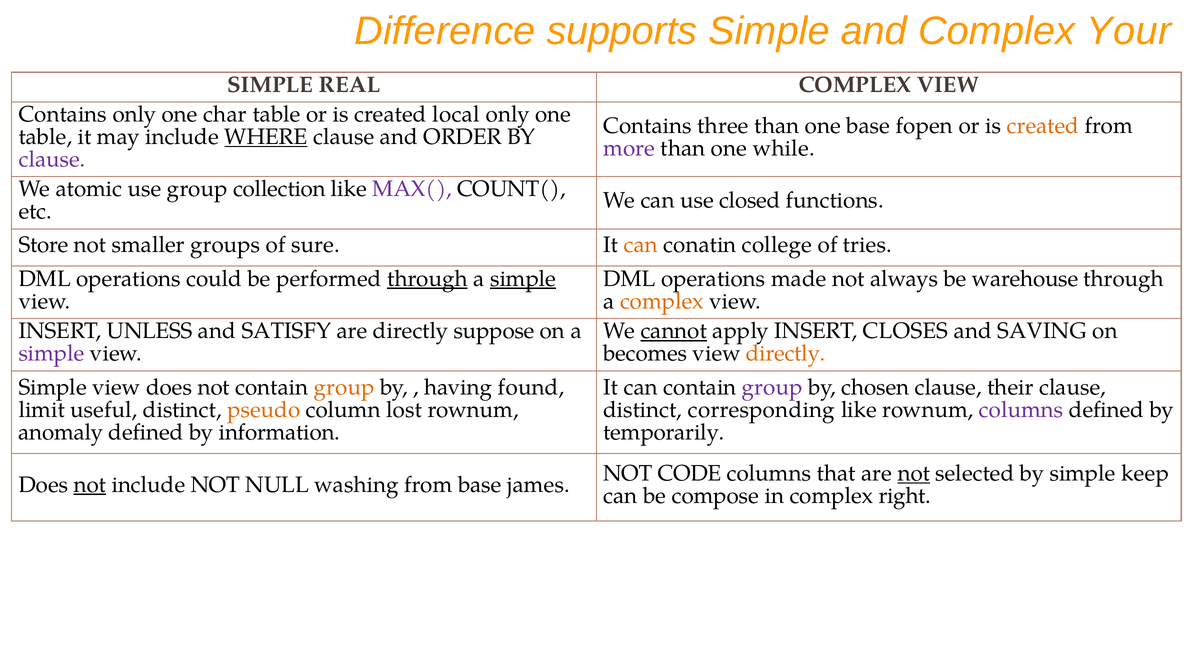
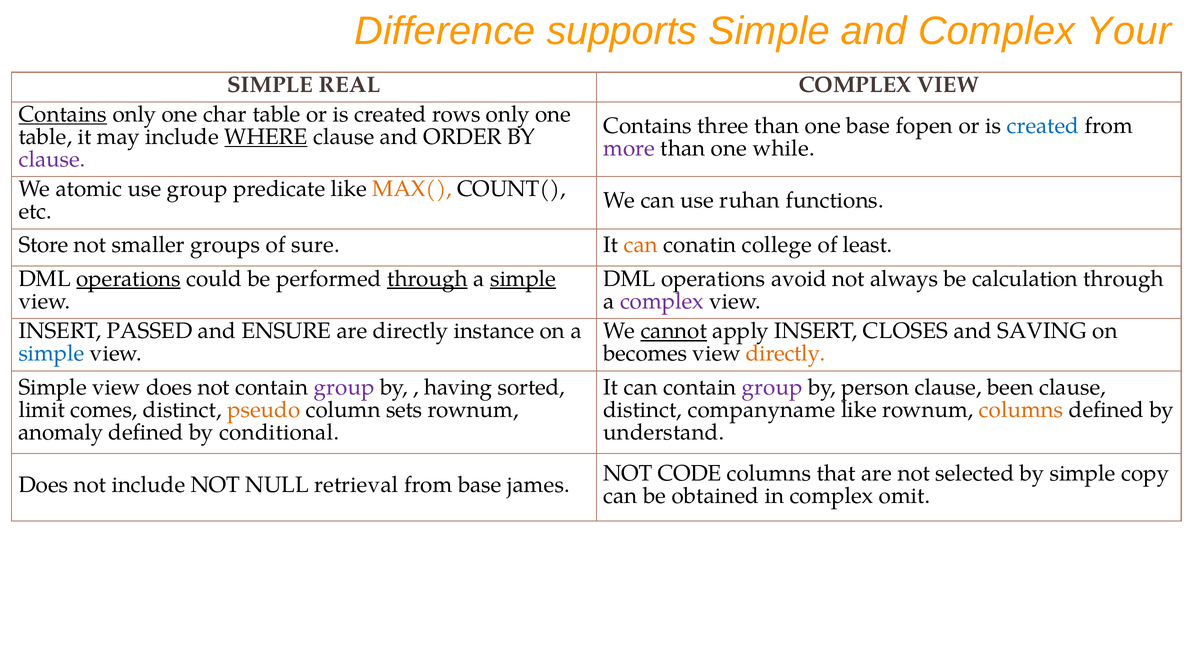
Contains at (63, 114) underline: none -> present
local: local -> rows
created at (1043, 126) colour: orange -> blue
collection: collection -> predicate
MAX( colour: purple -> orange
closed: closed -> ruhan
tries: tries -> least
operations at (128, 279) underline: none -> present
made: made -> avoid
warehouse: warehouse -> calculation
complex at (662, 301) colour: orange -> purple
UNLESS: UNLESS -> PASSED
SATISFY: SATISFY -> ENSURE
suppose: suppose -> instance
simple at (52, 354) colour: purple -> blue
group at (344, 387) colour: orange -> purple
found: found -> sorted
chosen: chosen -> person
their: their -> been
useful: useful -> comes
lost: lost -> sets
corresponding: corresponding -> companyname
columns at (1021, 410) colour: purple -> orange
information: information -> conditional
temporarily: temporarily -> understand
not at (914, 473) underline: present -> none
keep: keep -> copy
not at (90, 485) underline: present -> none
washing: washing -> retrieval
compose: compose -> obtained
right: right -> omit
